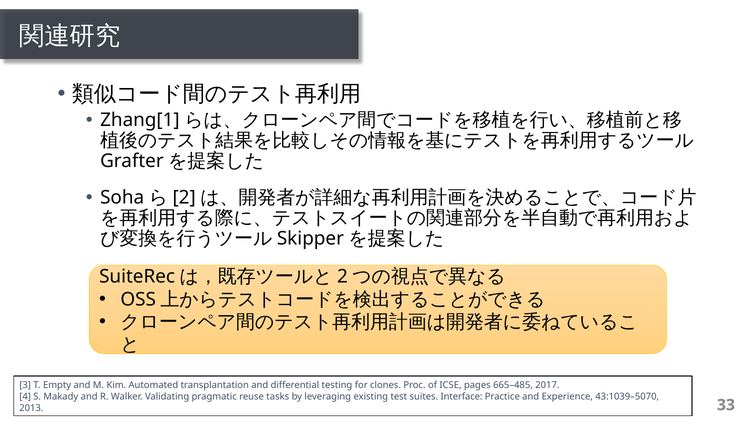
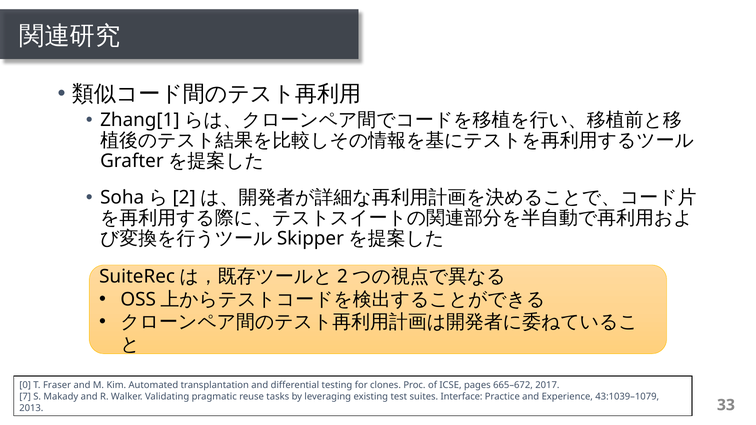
3: 3 -> 0
Empty: Empty -> Fraser
665–485: 665–485 -> 665–672
4: 4 -> 7
43:1039–5070: 43:1039–5070 -> 43:1039–1079
